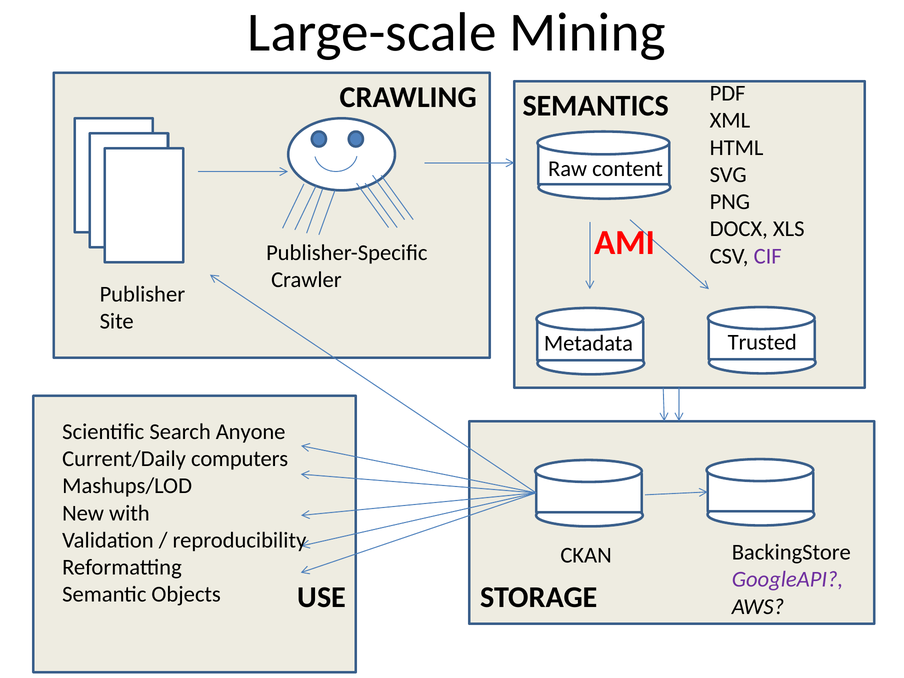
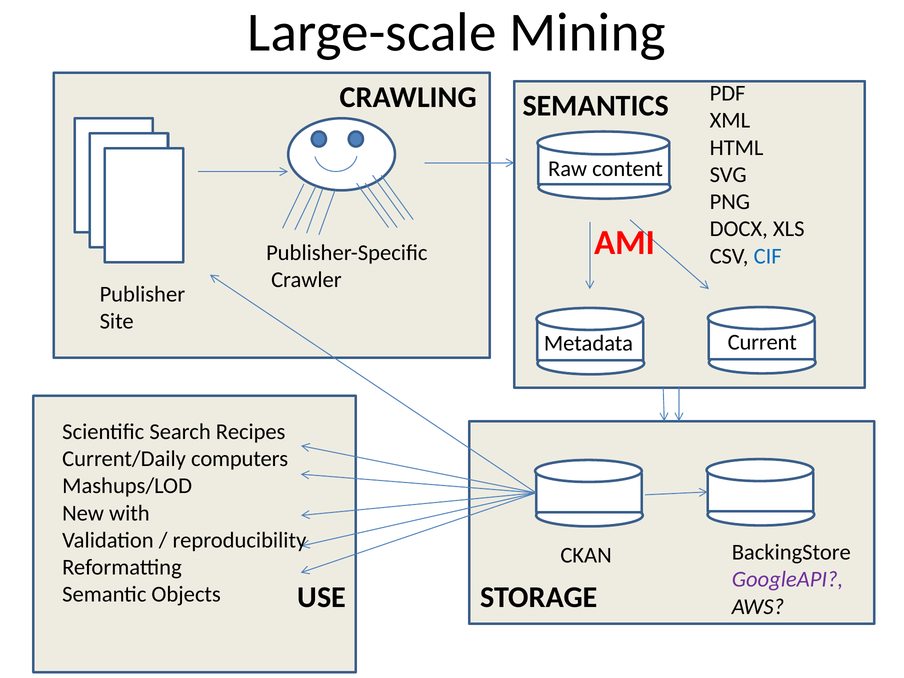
CIF colour: purple -> blue
Trusted: Trusted -> Current
Anyone: Anyone -> Recipes
